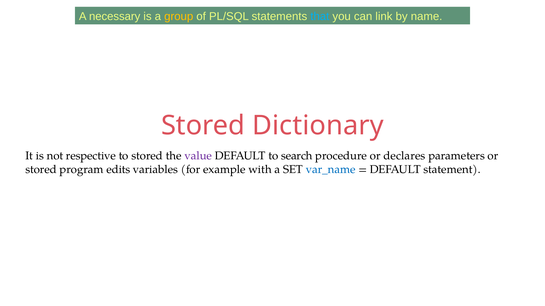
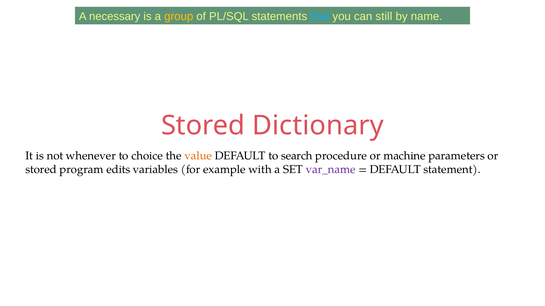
link: link -> still
respective: respective -> whenever
to stored: stored -> choice
value colour: purple -> orange
declares: declares -> machine
var_name colour: blue -> purple
